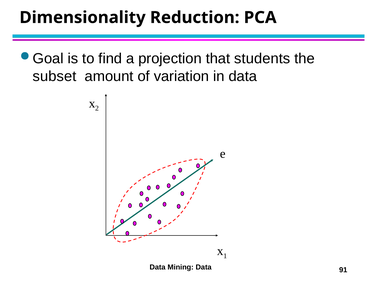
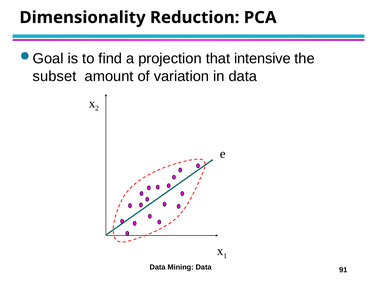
students: students -> intensive
